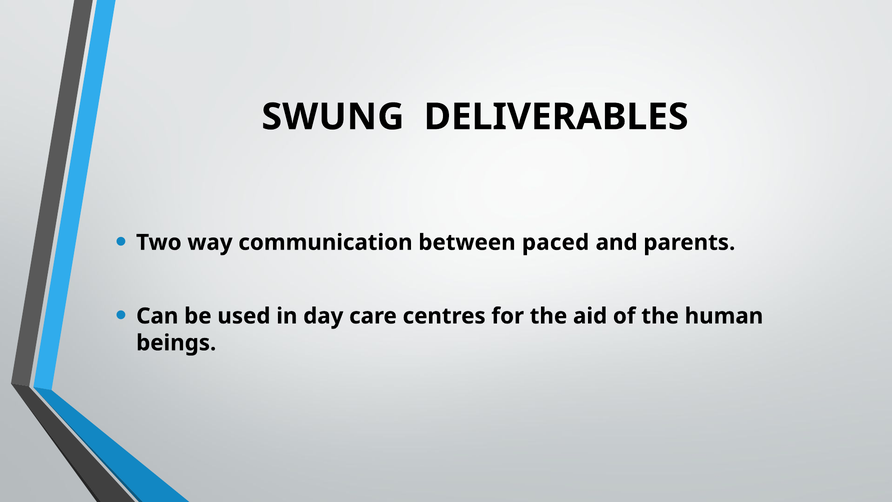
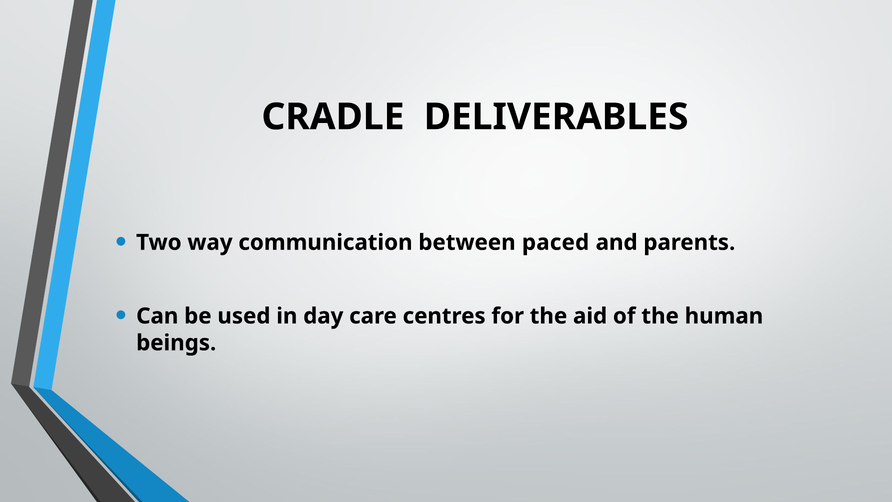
SWUNG: SWUNG -> CRADLE
